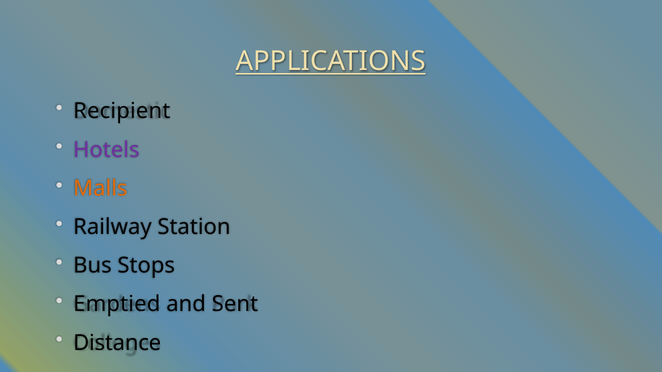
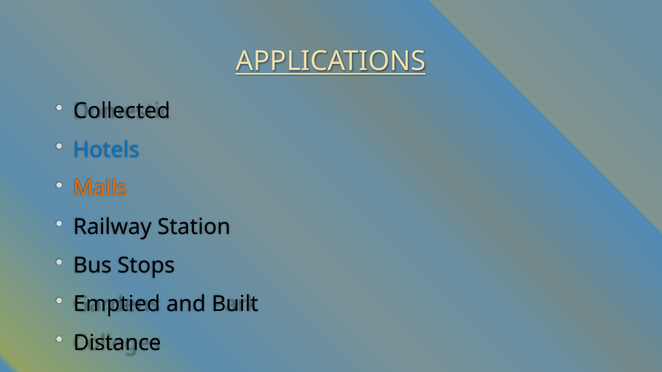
Recipient: Recipient -> Collected
Hotels colour: purple -> blue
Sent: Sent -> Built
